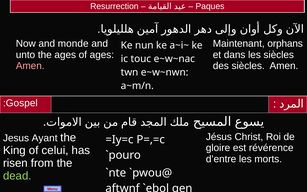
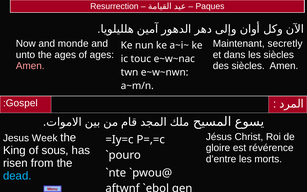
orphans: orphans -> secretly
Ayant: Ayant -> Week
celui: celui -> sous
dead colour: light green -> light blue
